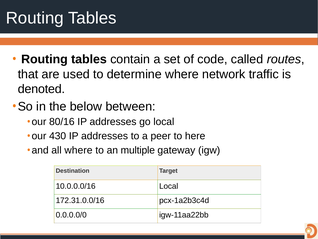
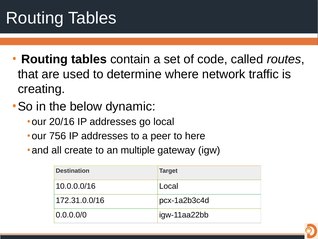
denoted: denoted -> creating
between: between -> dynamic
80/16: 80/16 -> 20/16
430: 430 -> 756
all where: where -> create
